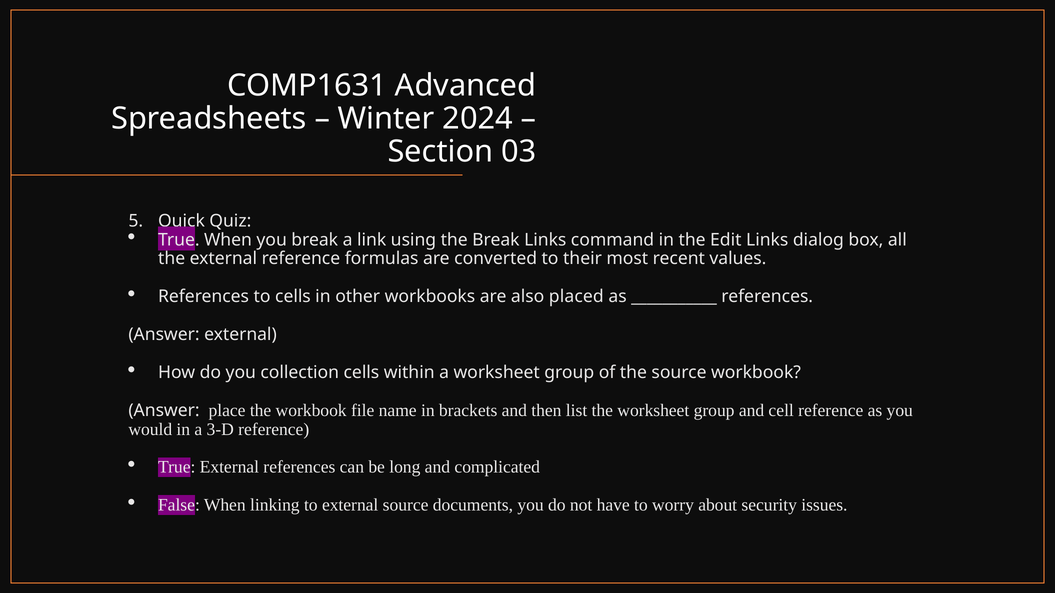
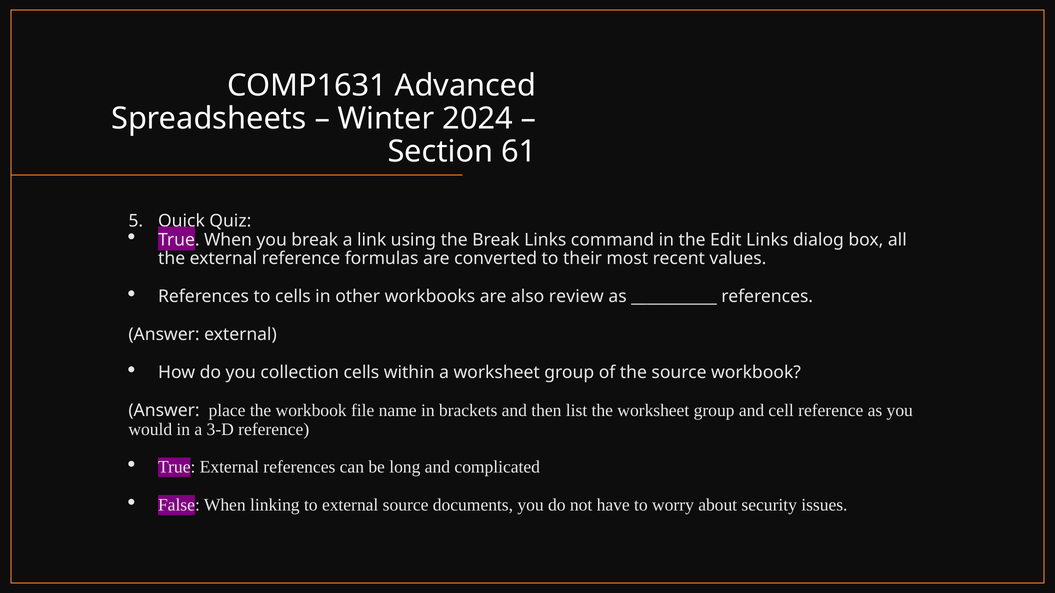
03: 03 -> 61
placed: placed -> review
